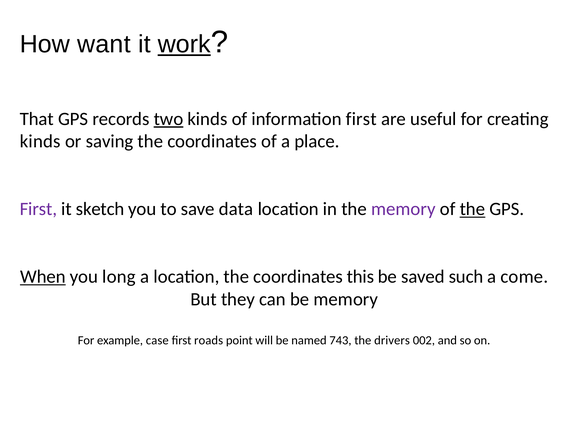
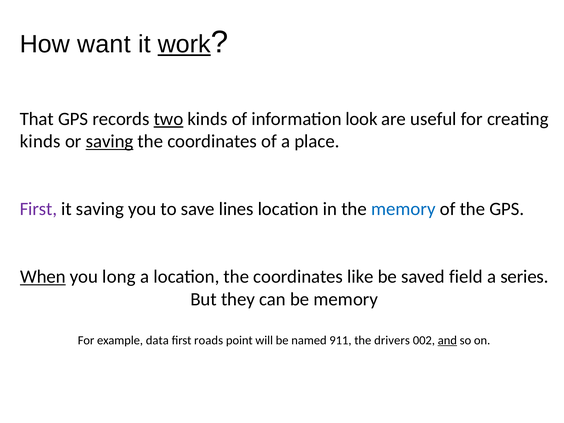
information first: first -> look
saving at (110, 141) underline: none -> present
it sketch: sketch -> saving
data: data -> lines
memory at (403, 209) colour: purple -> blue
the at (472, 209) underline: present -> none
this: this -> like
such: such -> field
come: come -> series
case: case -> data
743: 743 -> 911
and underline: none -> present
